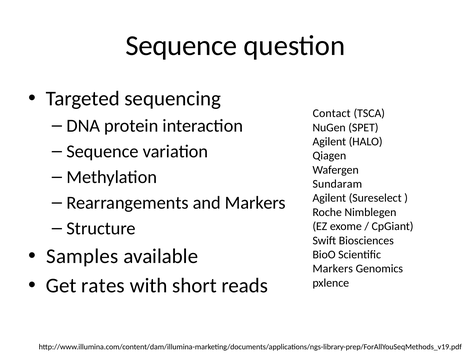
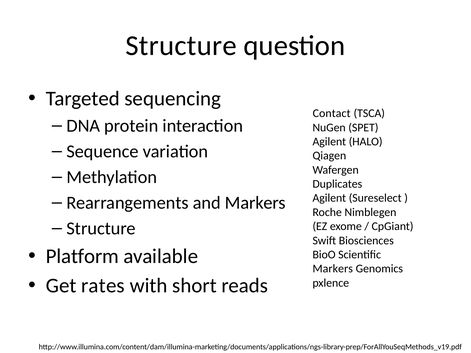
Sequence at (181, 46): Sequence -> Structure
Sundaram: Sundaram -> Duplicates
Samples: Samples -> Platform
